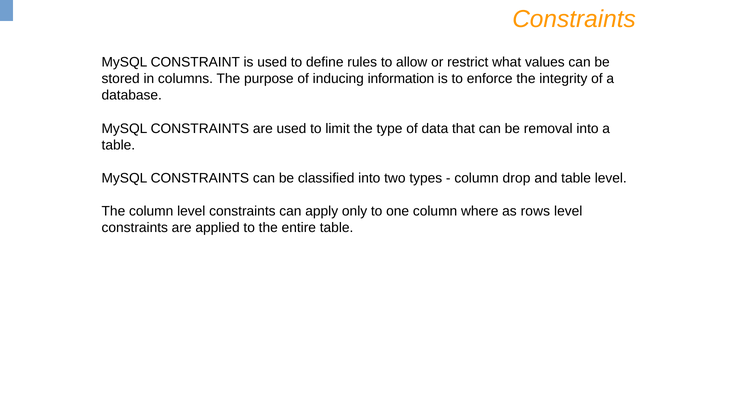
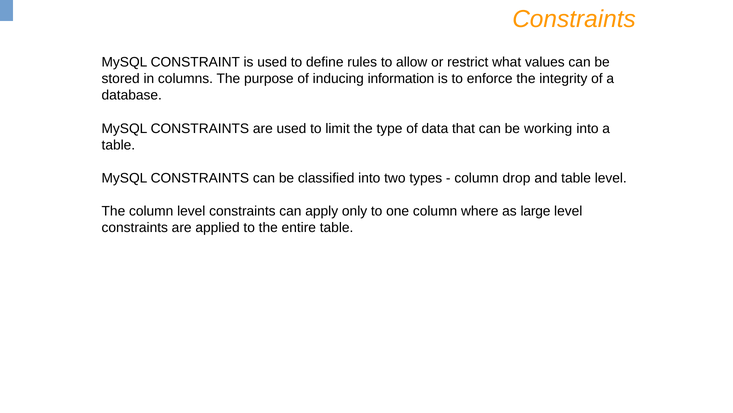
removal: removal -> working
rows: rows -> large
